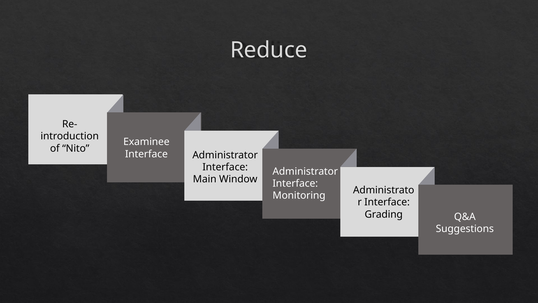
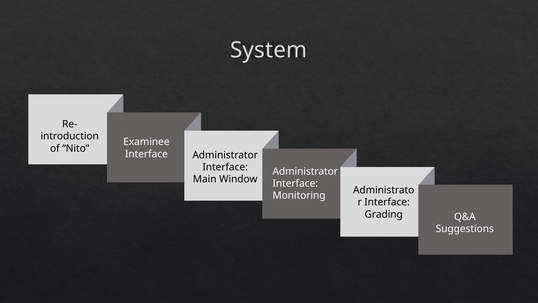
Reduce: Reduce -> System
